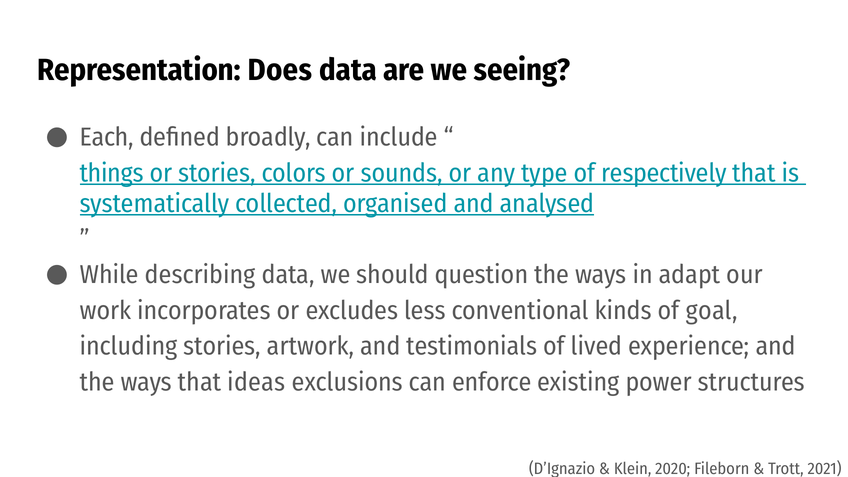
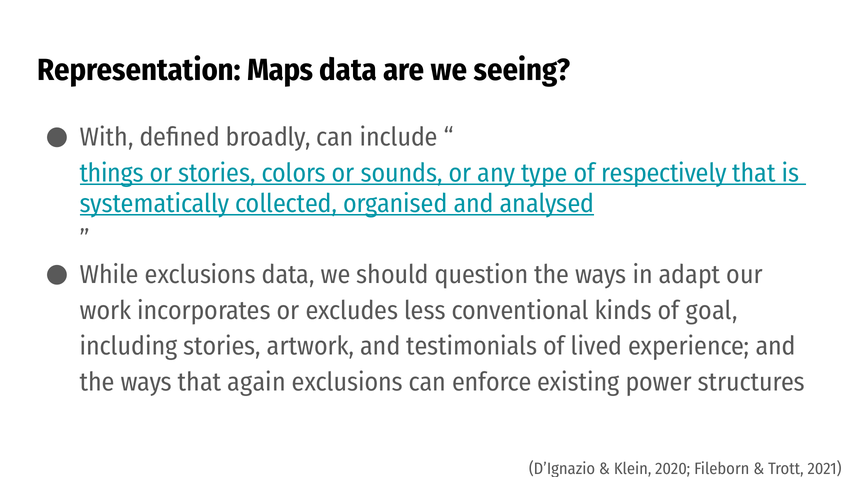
Does: Does -> Maps
Each: Each -> With
While describing: describing -> exclusions
ideas: ideas -> again
